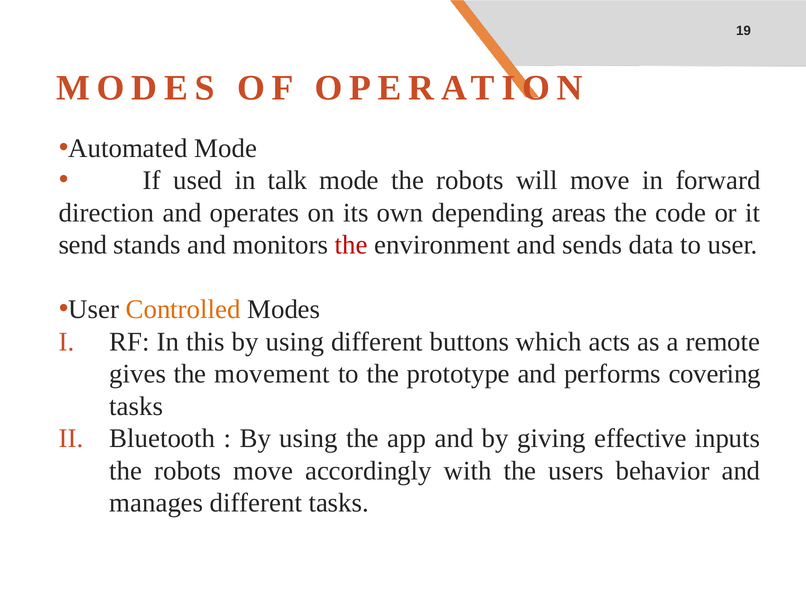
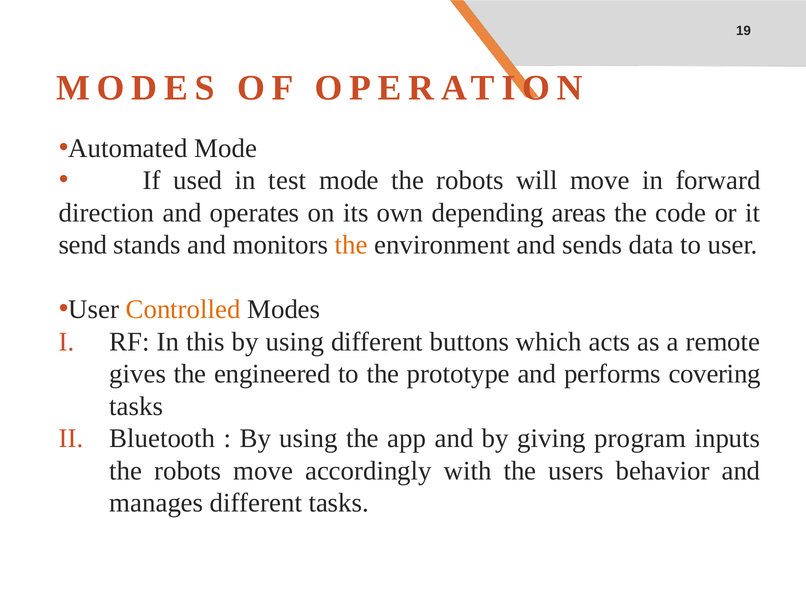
talk: talk -> test
the at (351, 245) colour: red -> orange
movement: movement -> engineered
effective: effective -> program
